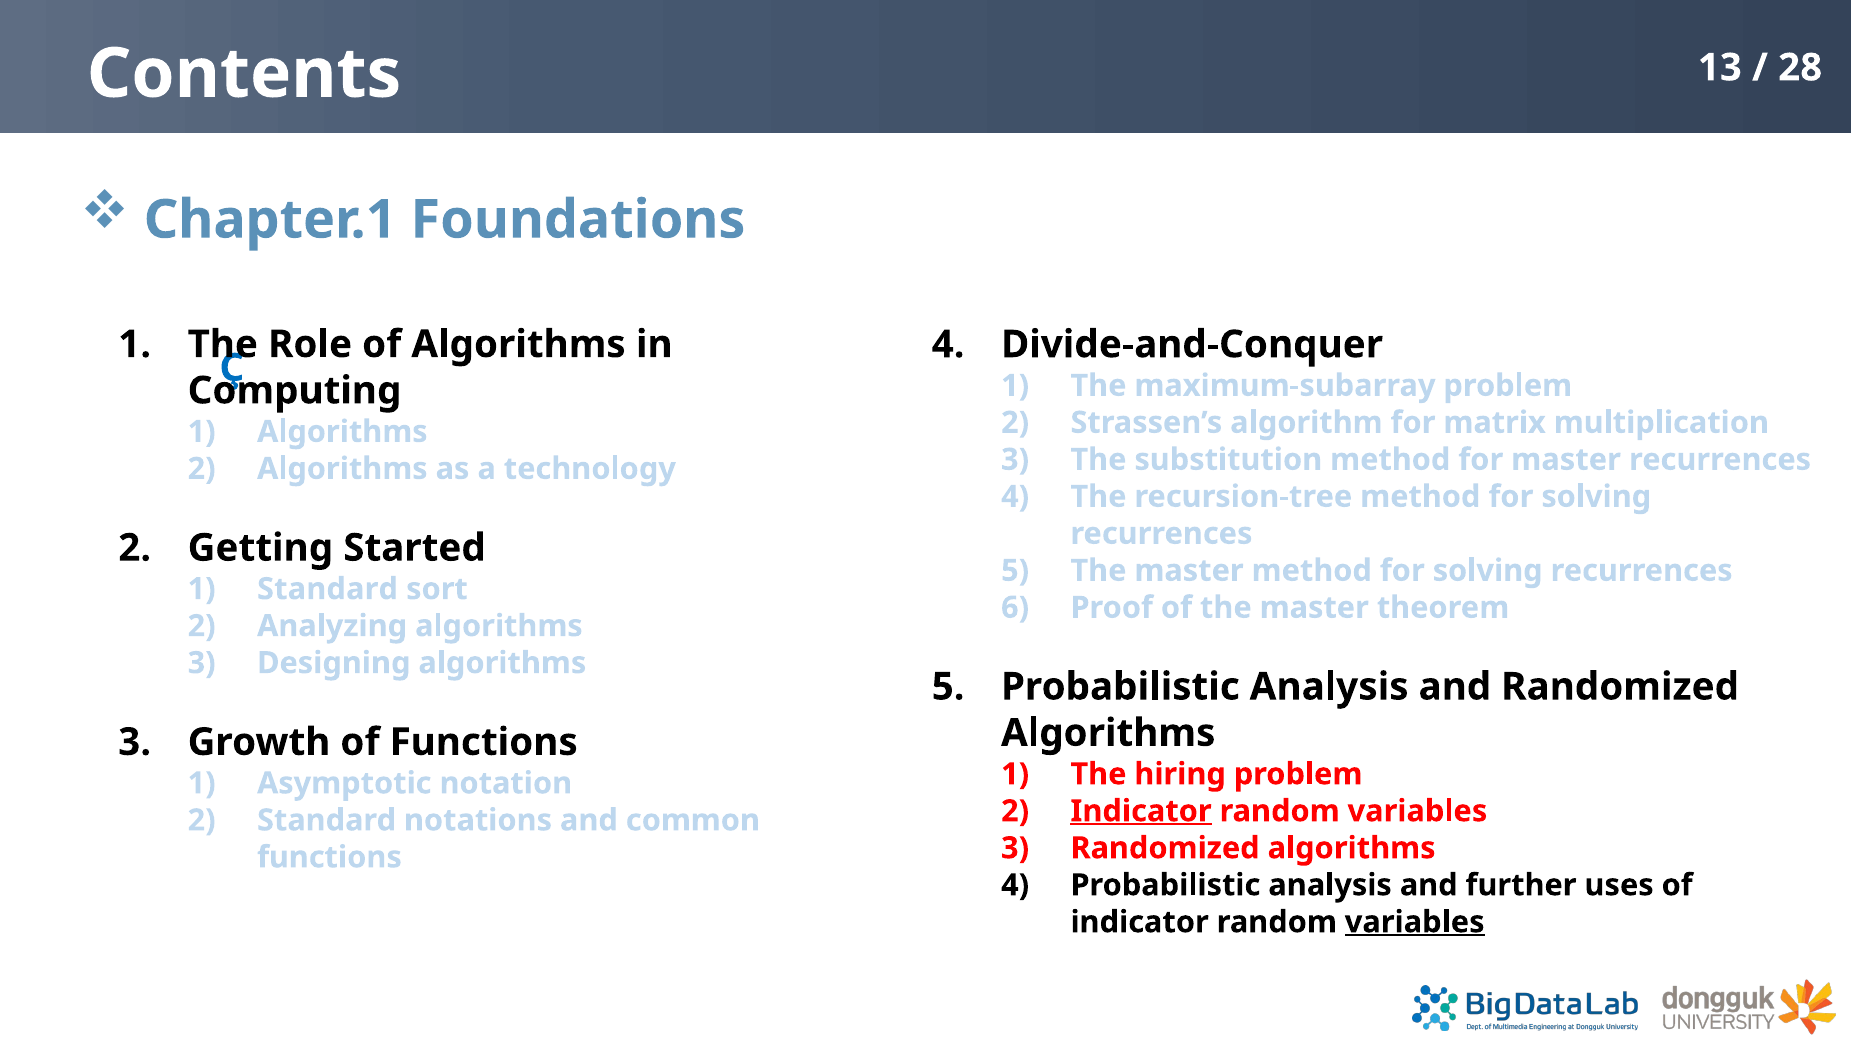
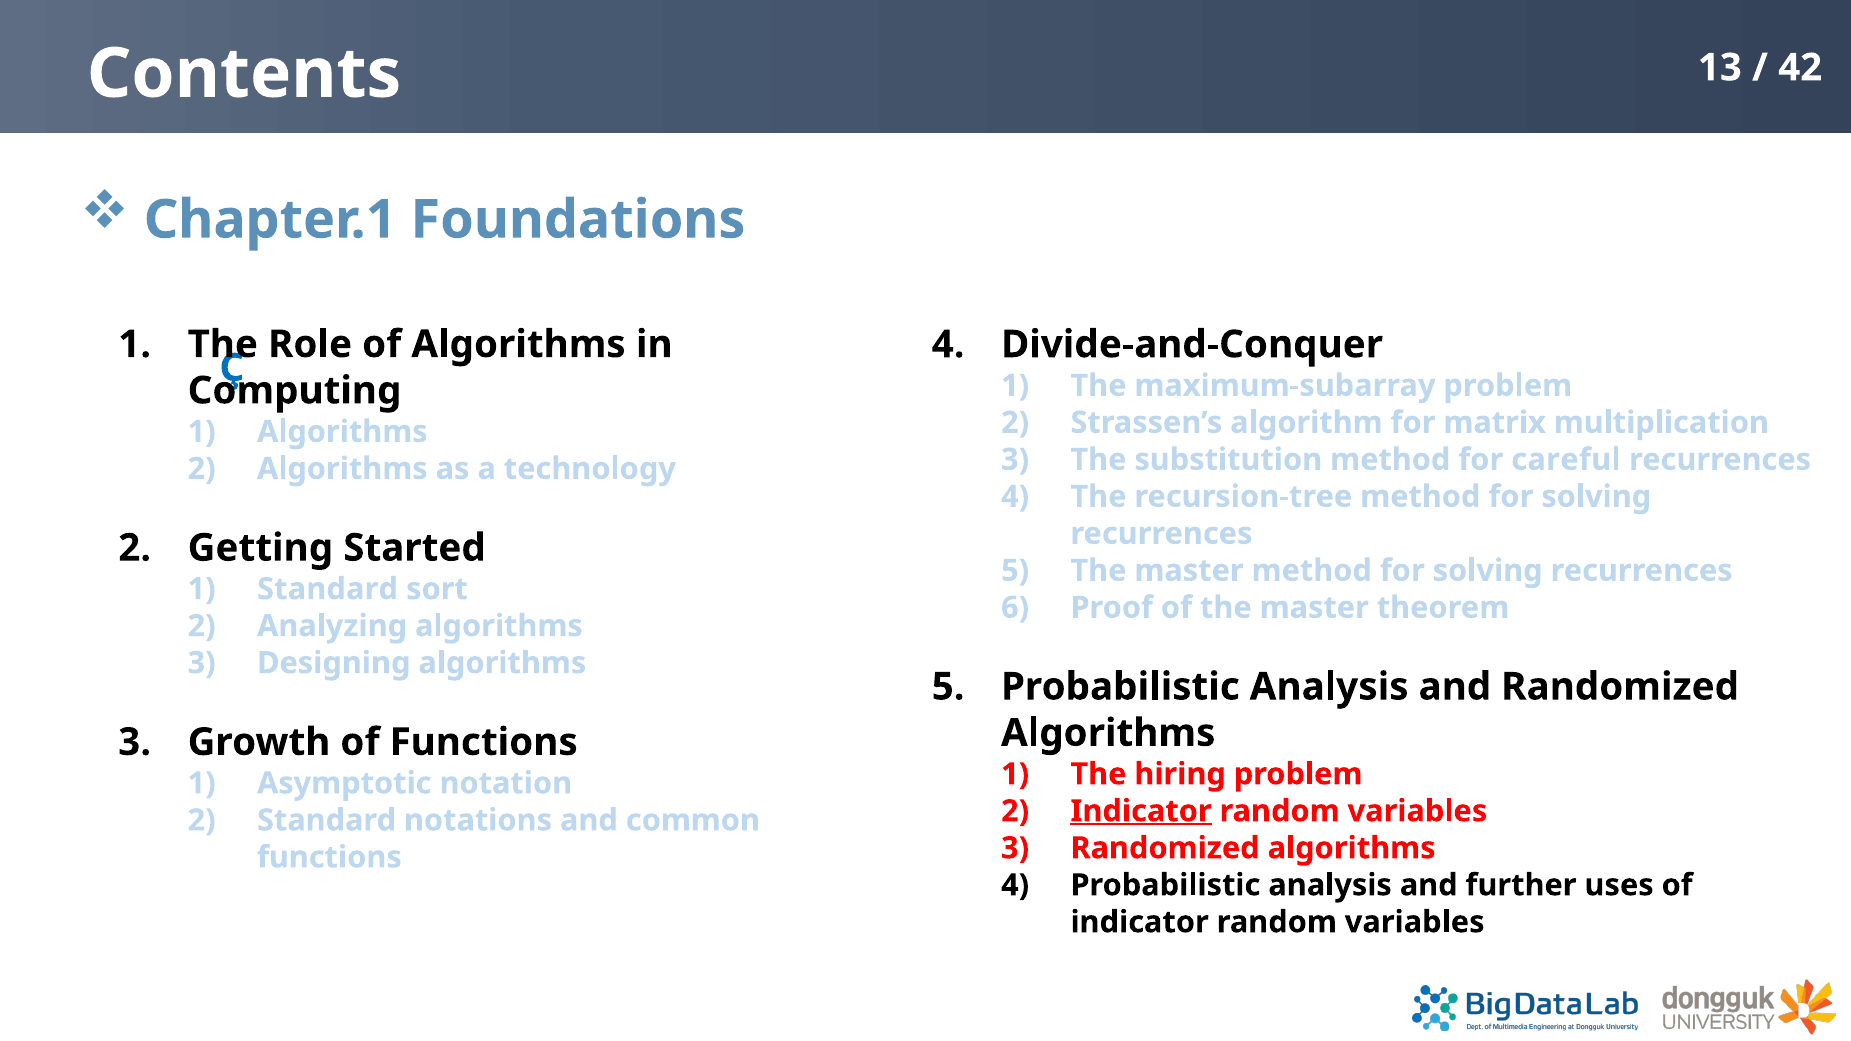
28: 28 -> 42
for master: master -> careful
variables at (1415, 922) underline: present -> none
